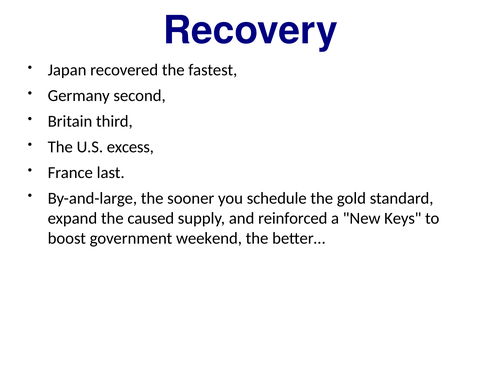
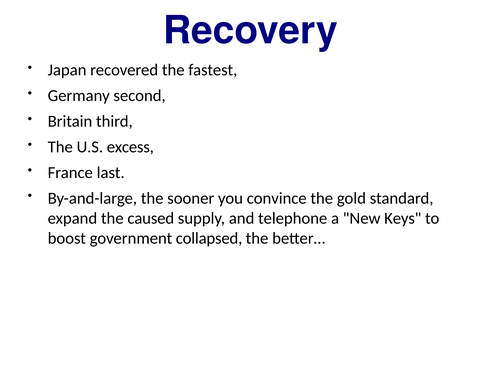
schedule: schedule -> convince
reinforced: reinforced -> telephone
weekend: weekend -> collapsed
